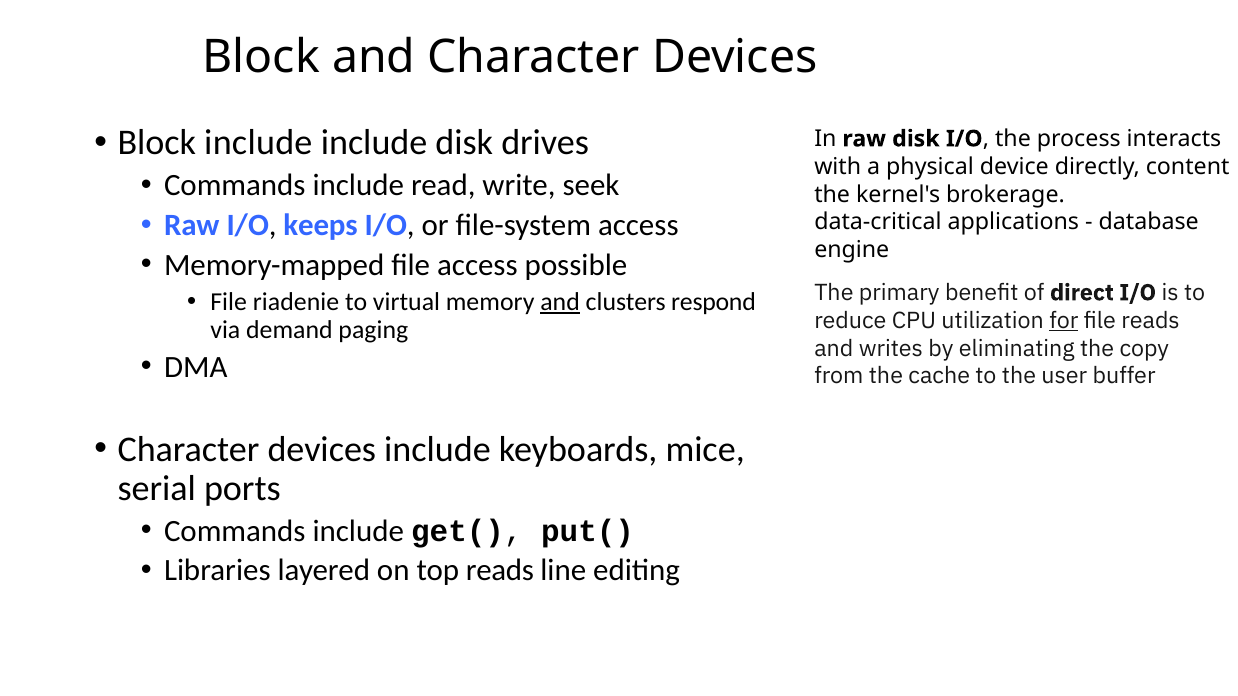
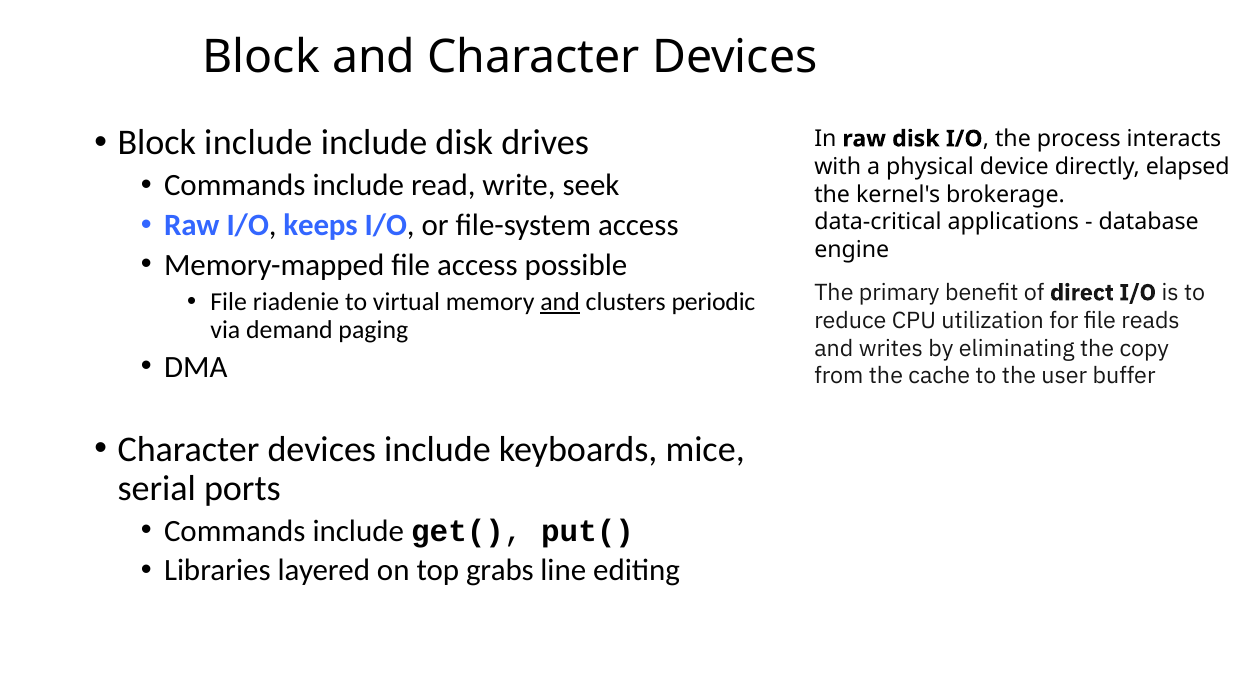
content: content -> elapsed
respond: respond -> periodic
for underline: present -> none
top reads: reads -> grabs
